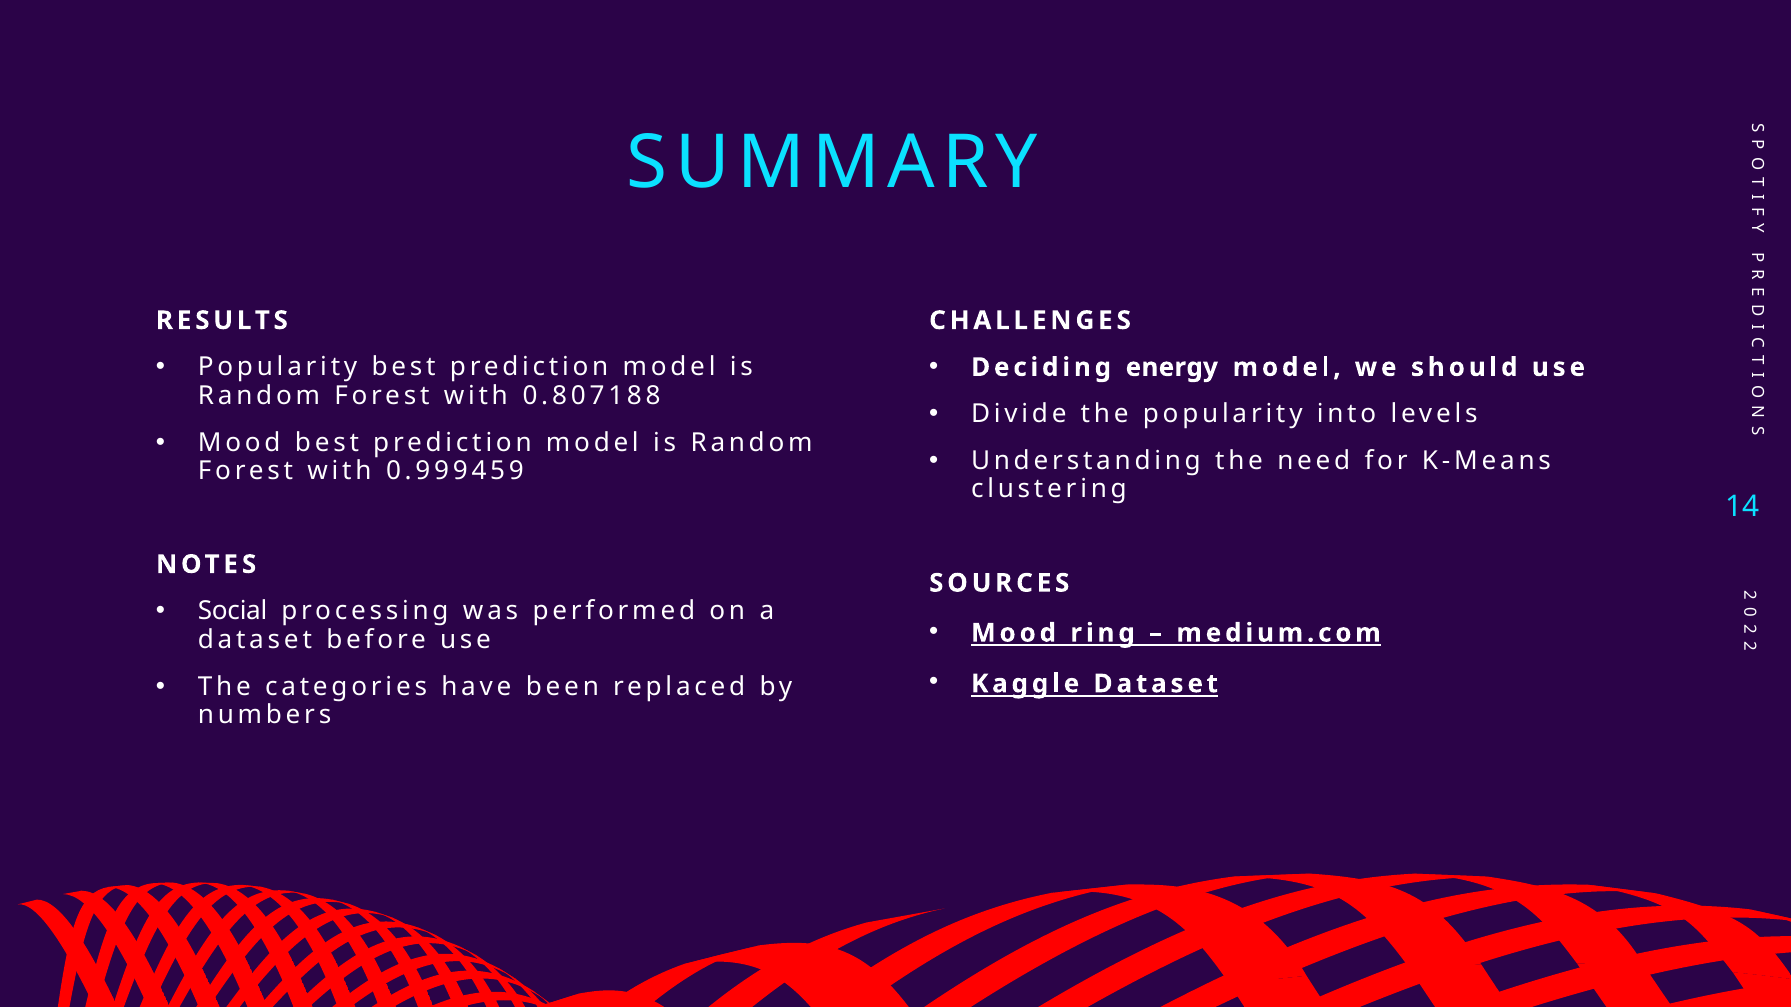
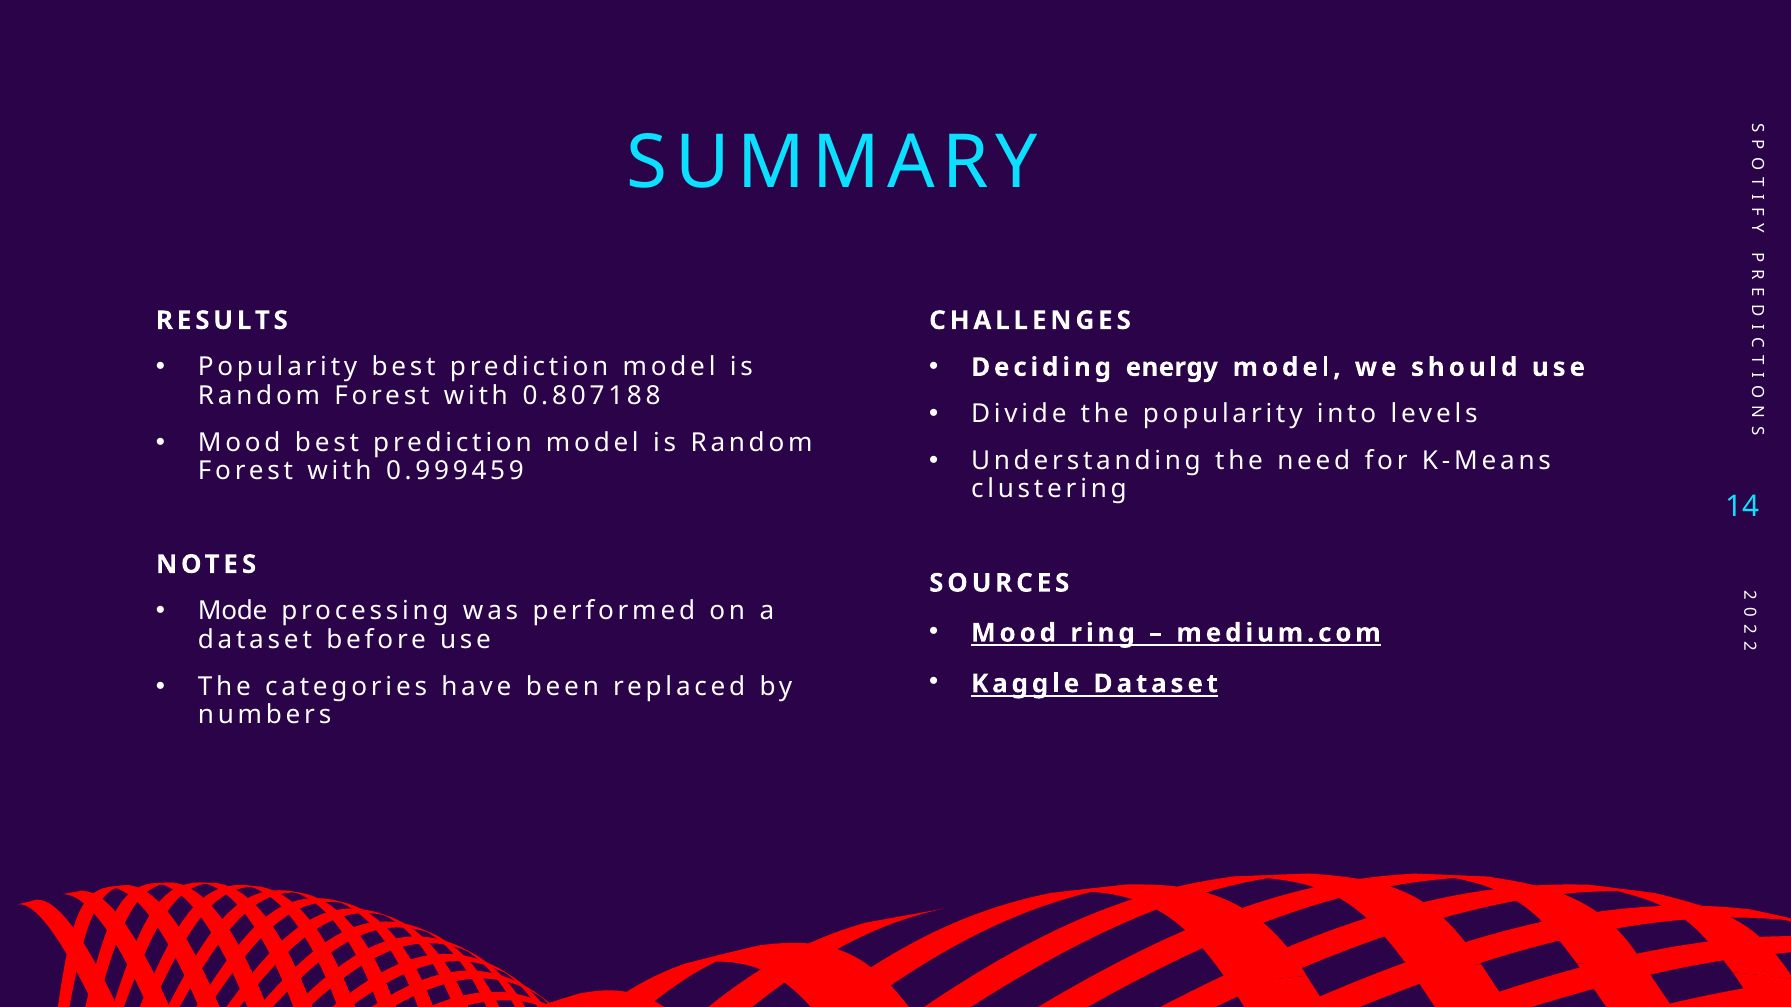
Social: Social -> Mode
